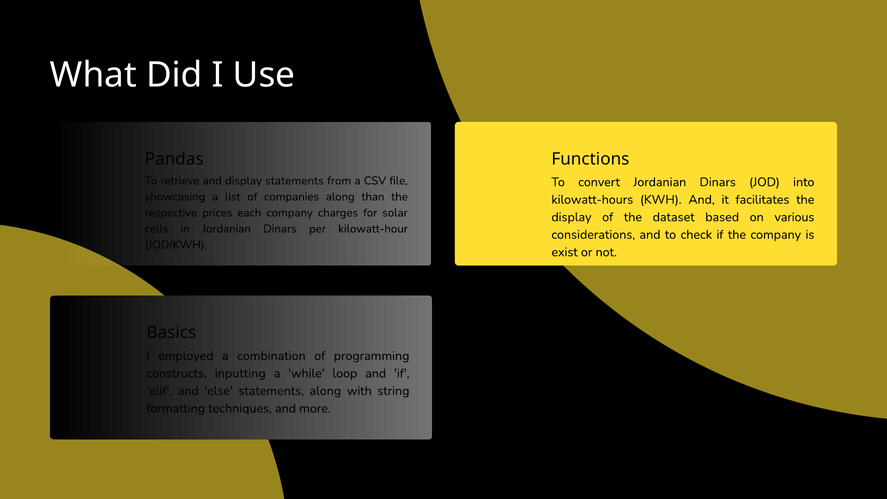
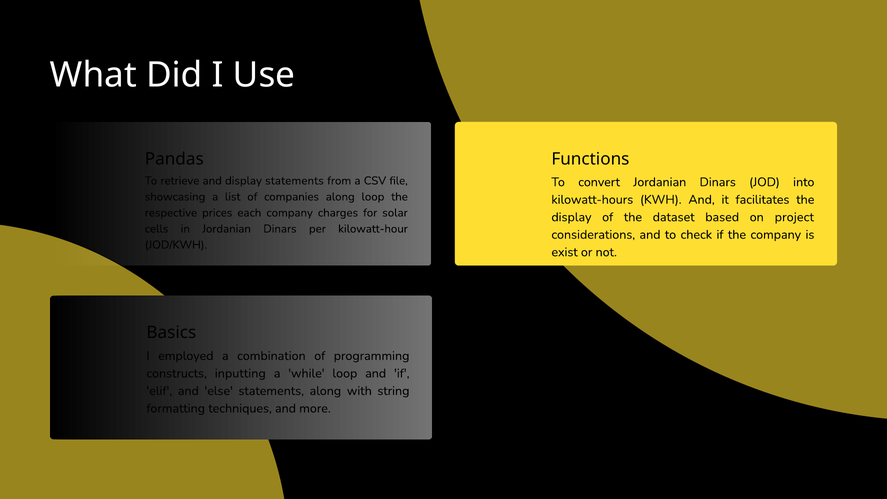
along than: than -> loop
various: various -> project
